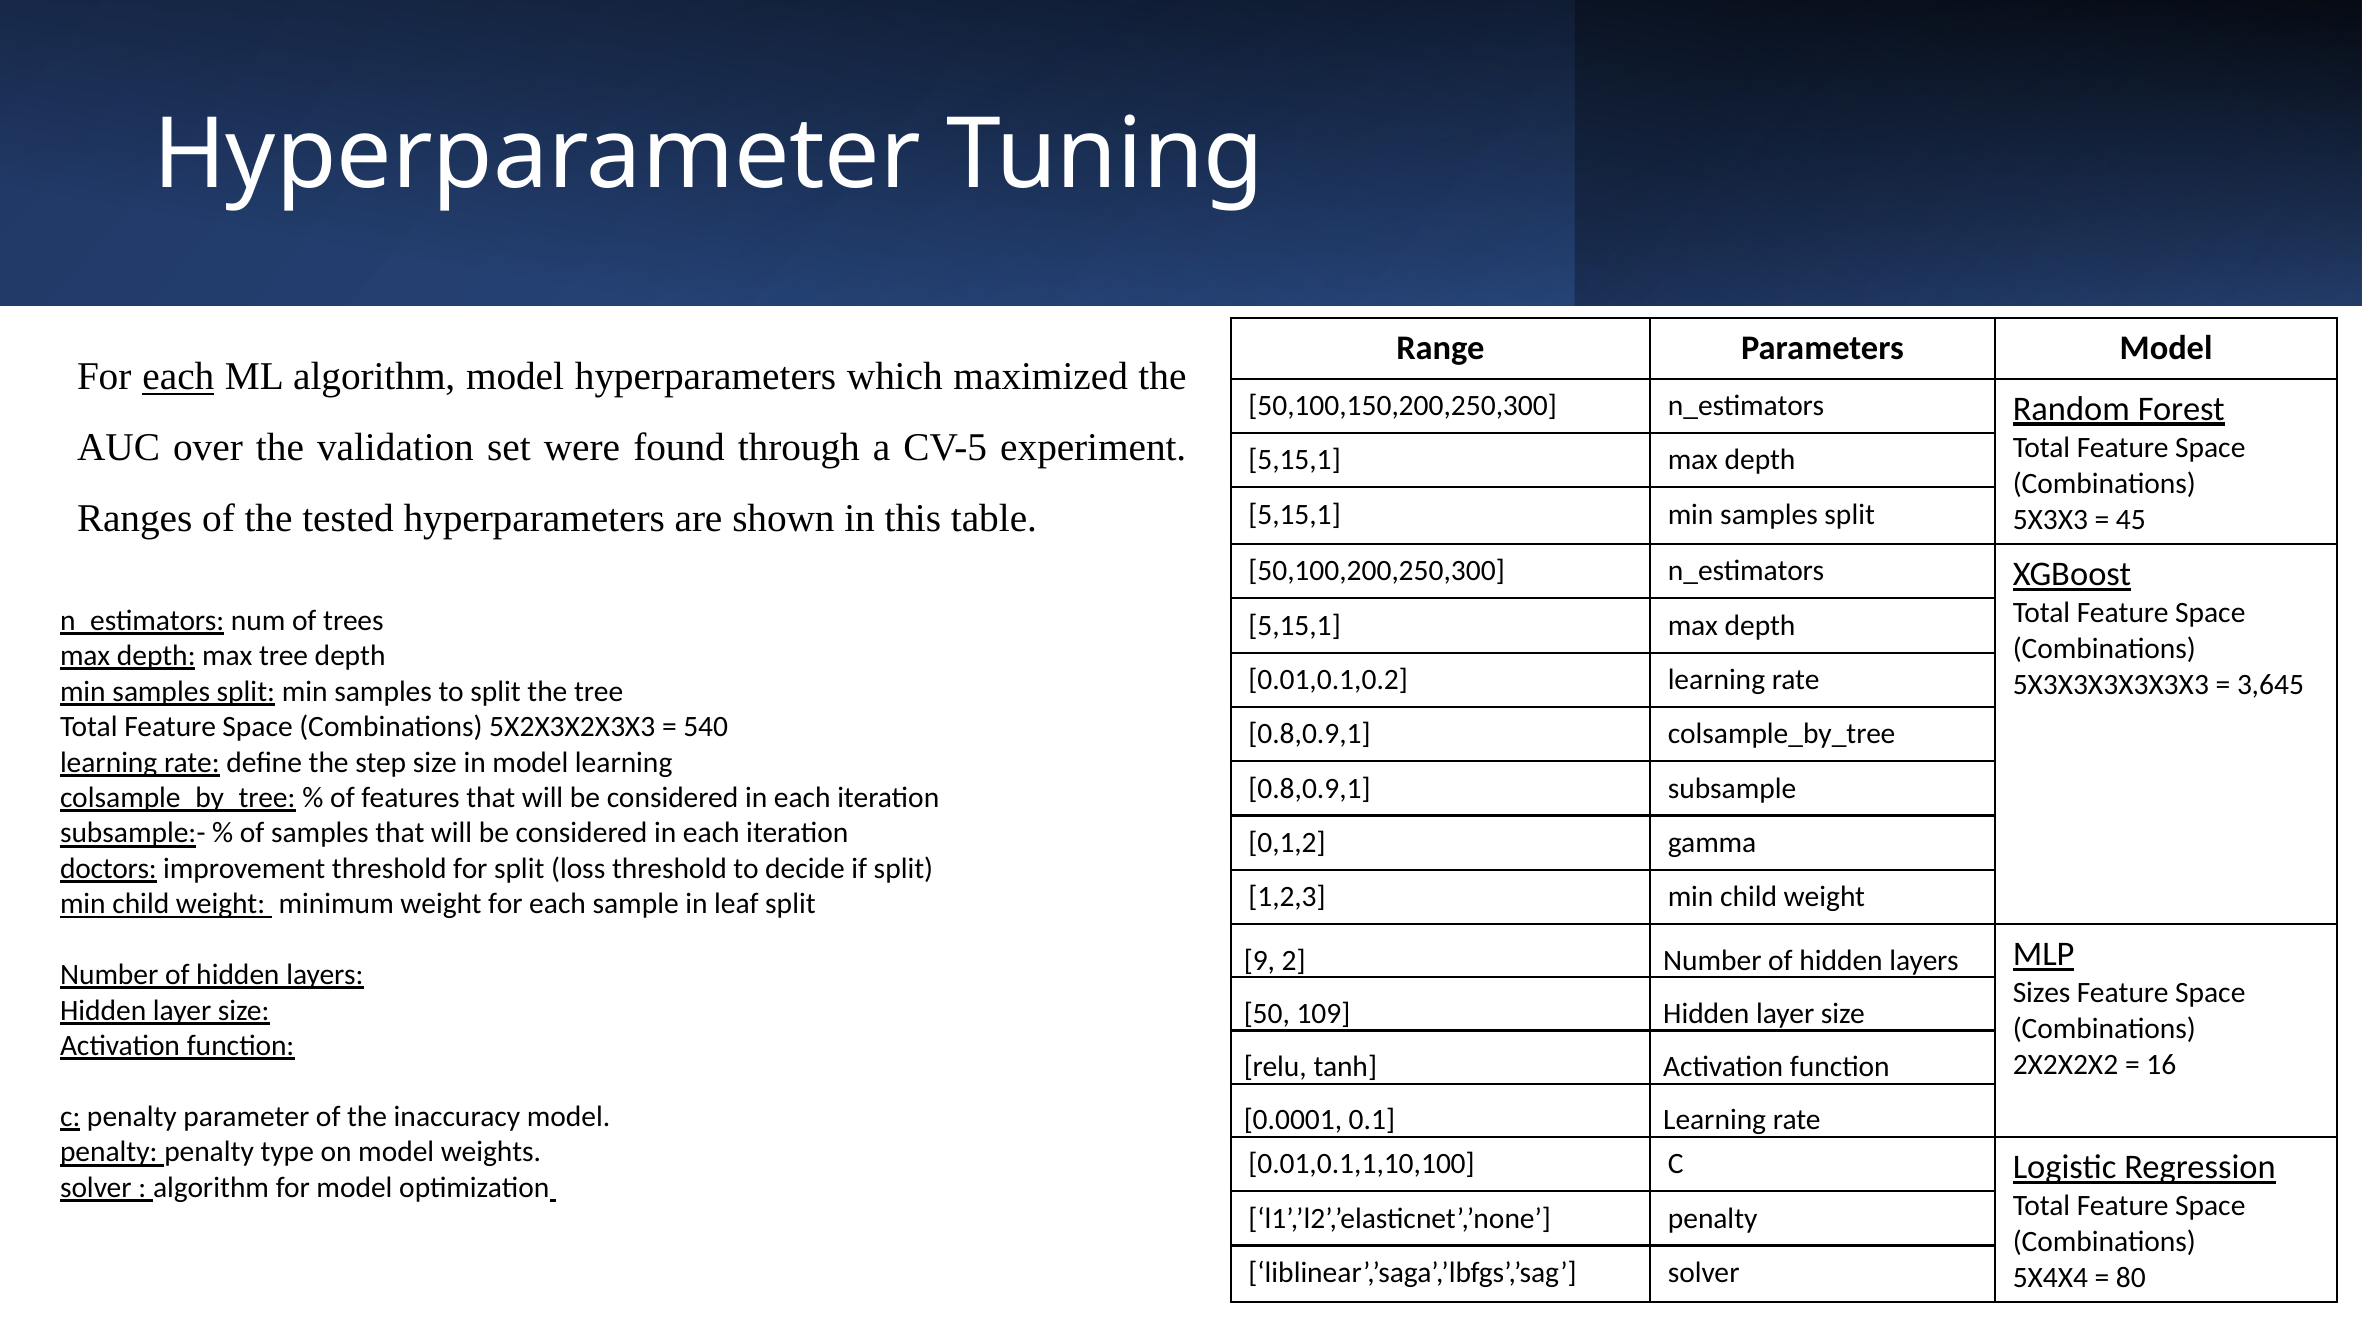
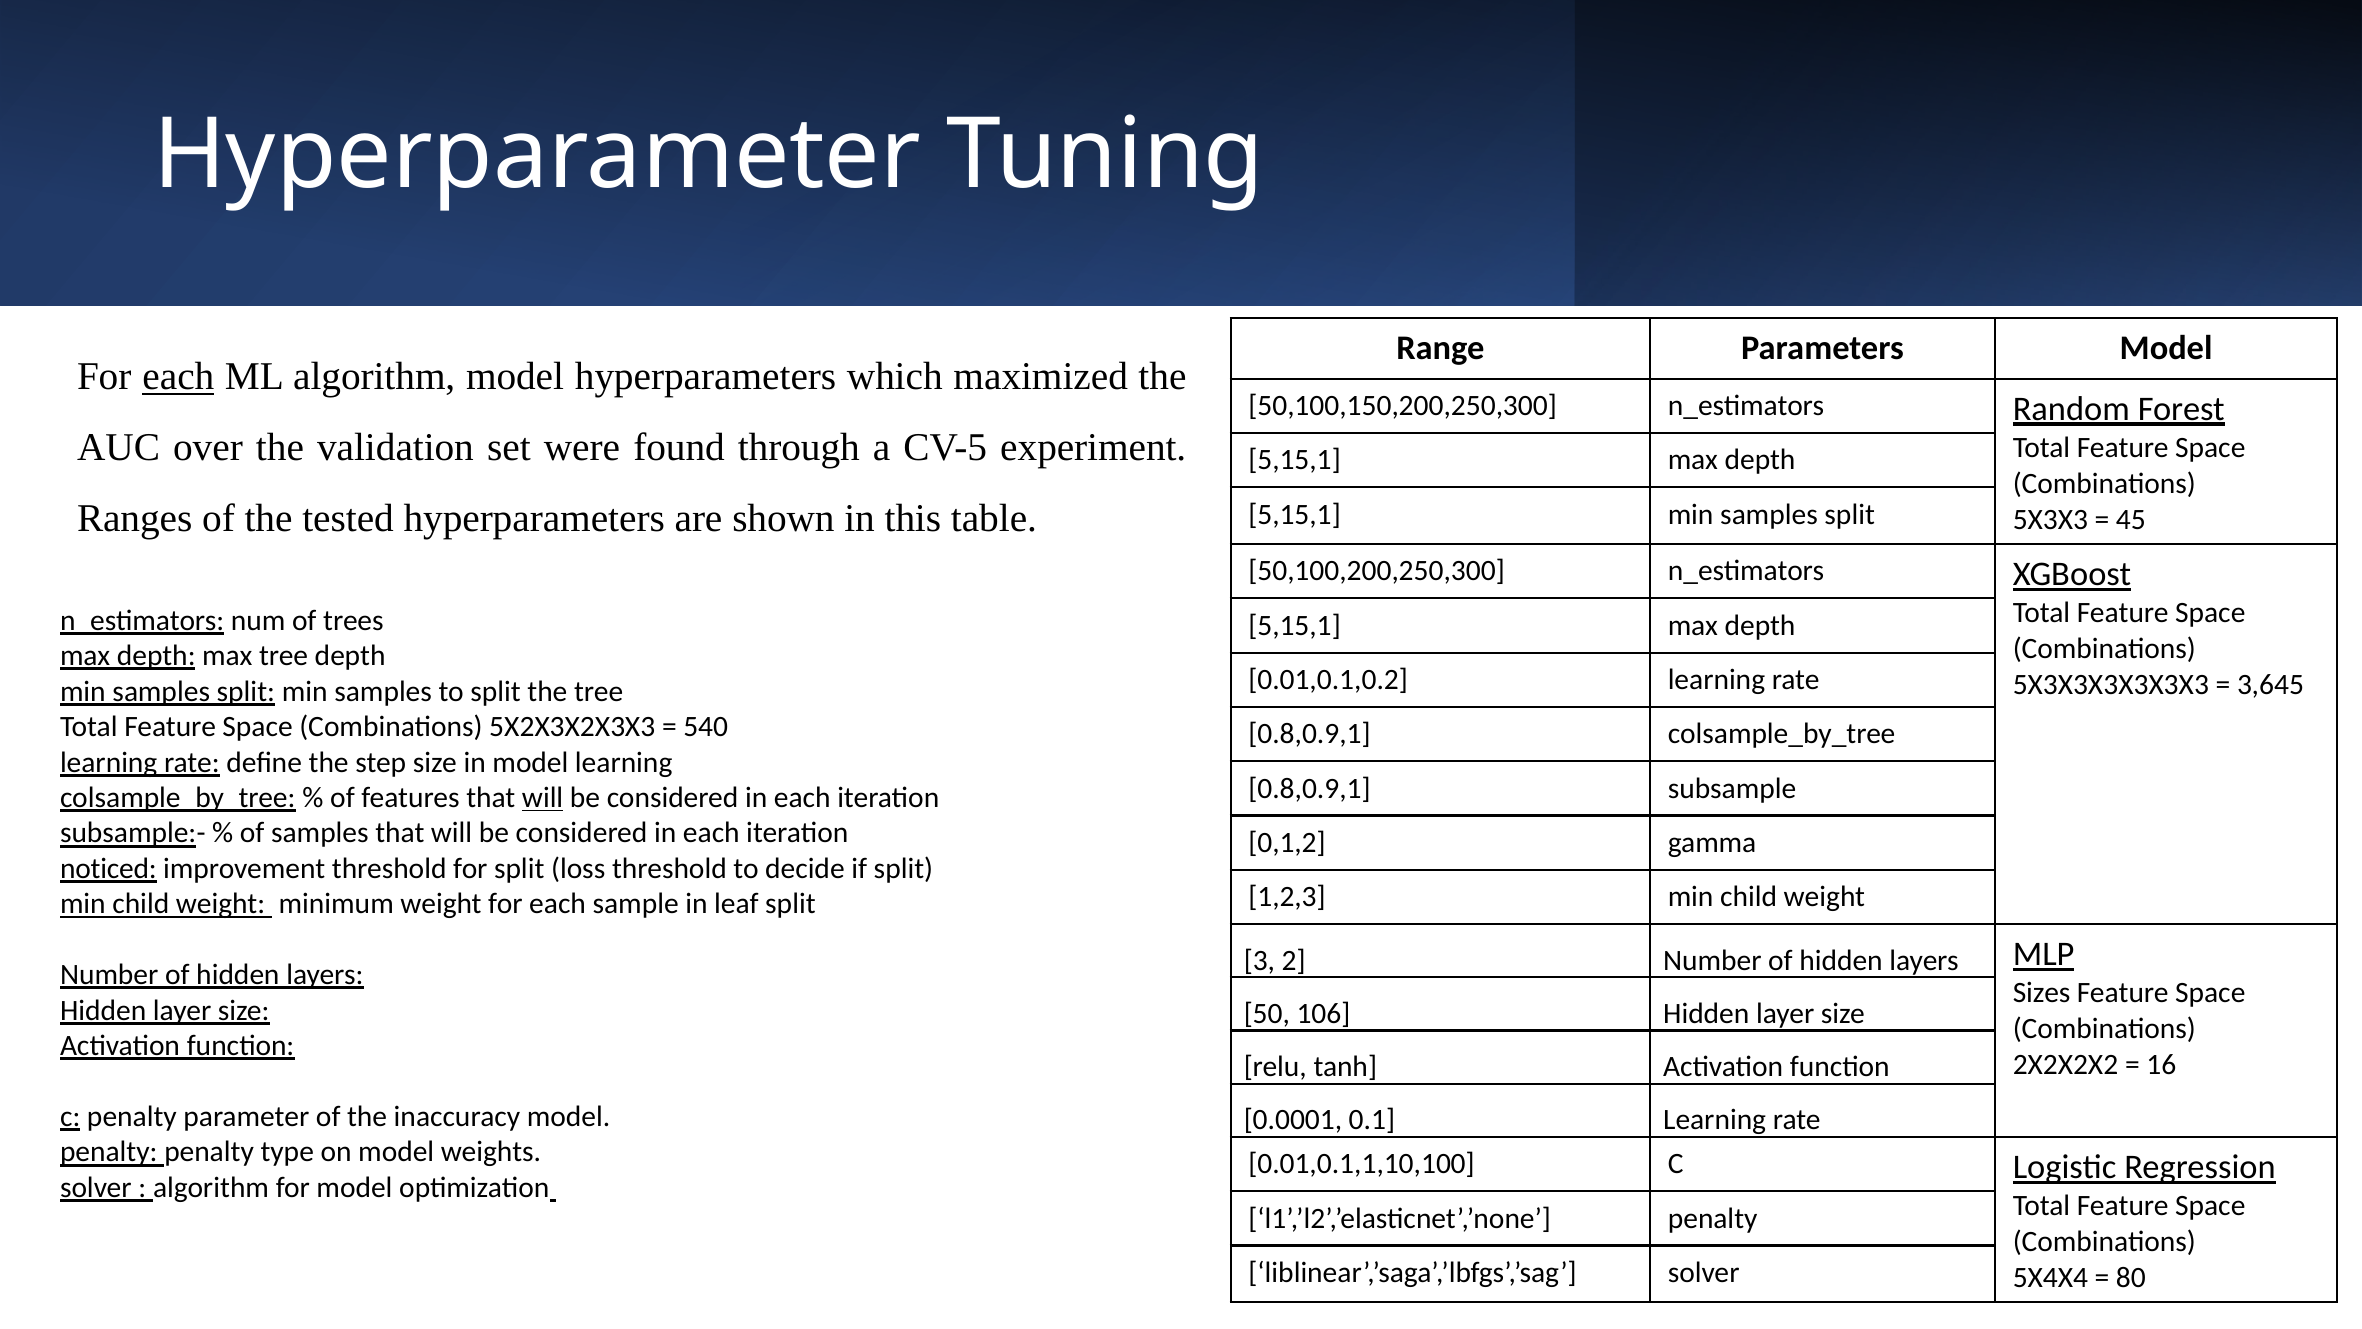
will at (543, 797) underline: none -> present
doctors: doctors -> noticed
9: 9 -> 3
109: 109 -> 106
